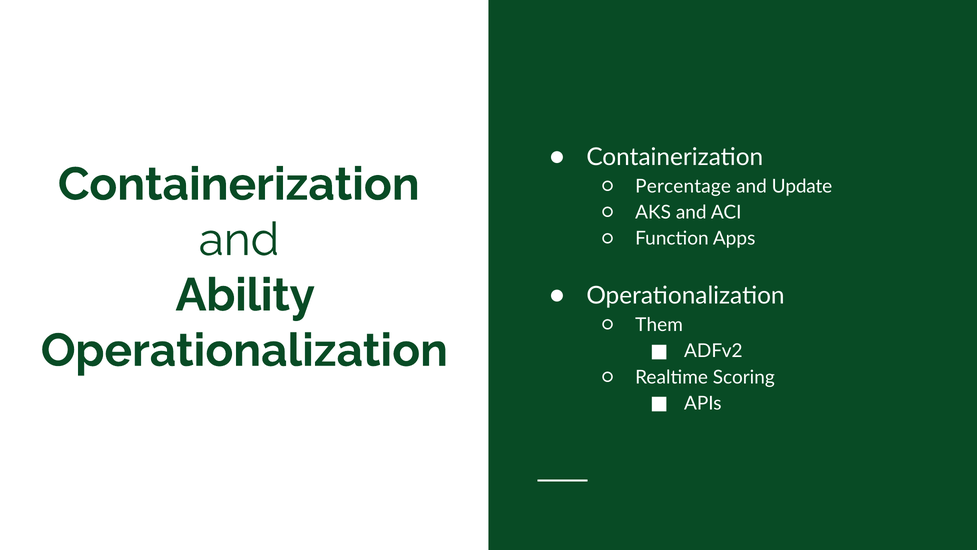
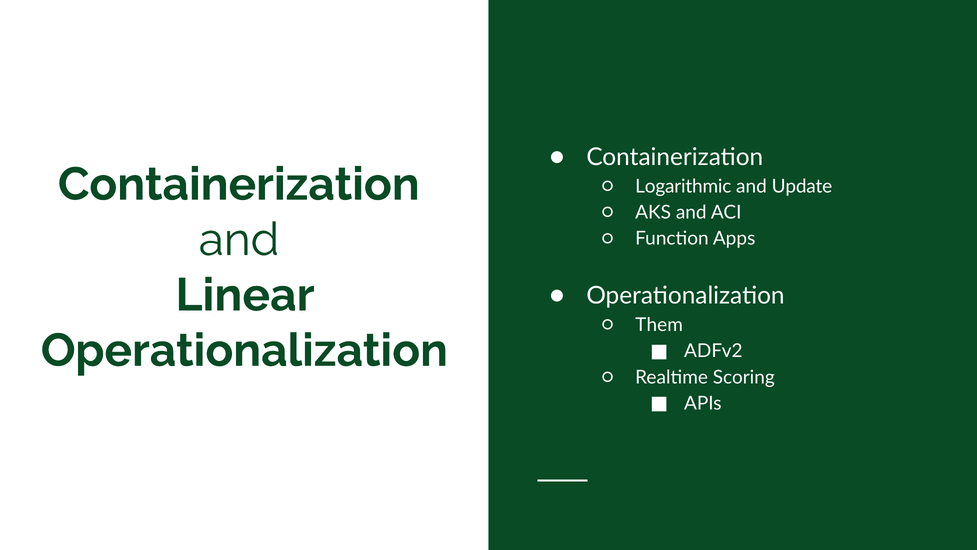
Percentage: Percentage -> Logarithmic
Ability: Ability -> Linear
